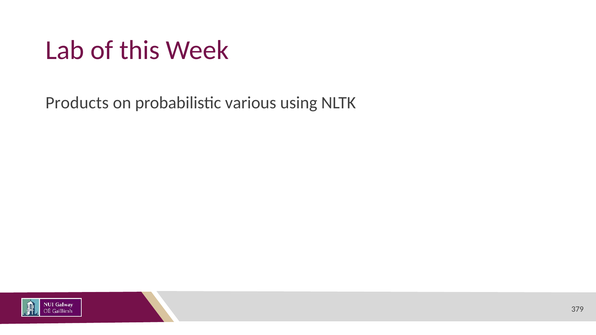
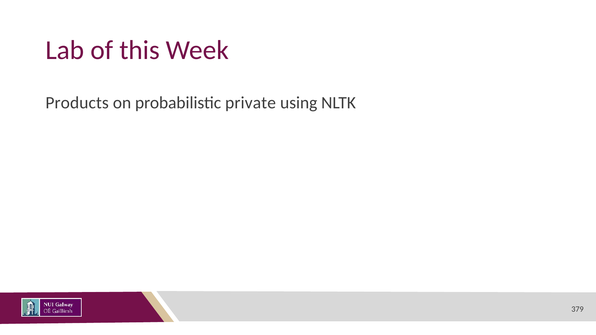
various: various -> private
